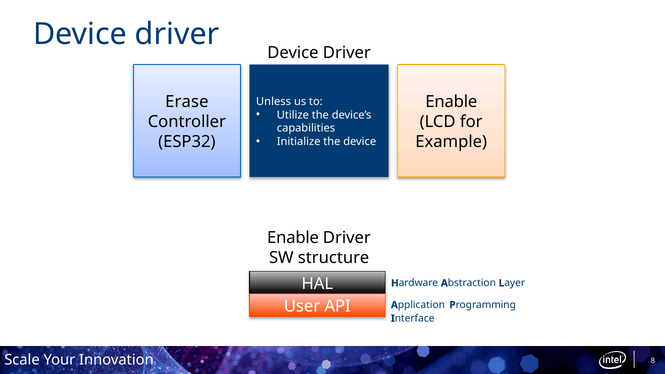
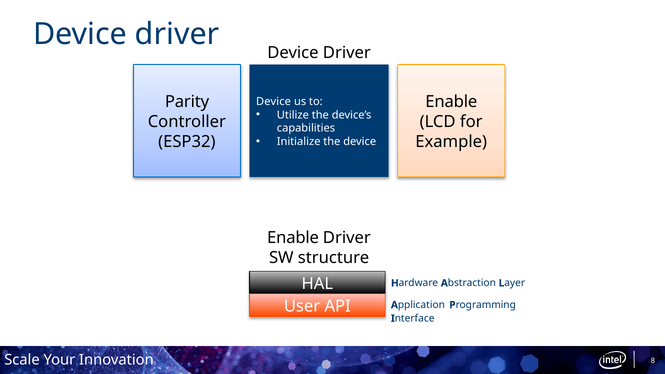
Erase: Erase -> Parity
Unless at (274, 102): Unless -> Device
